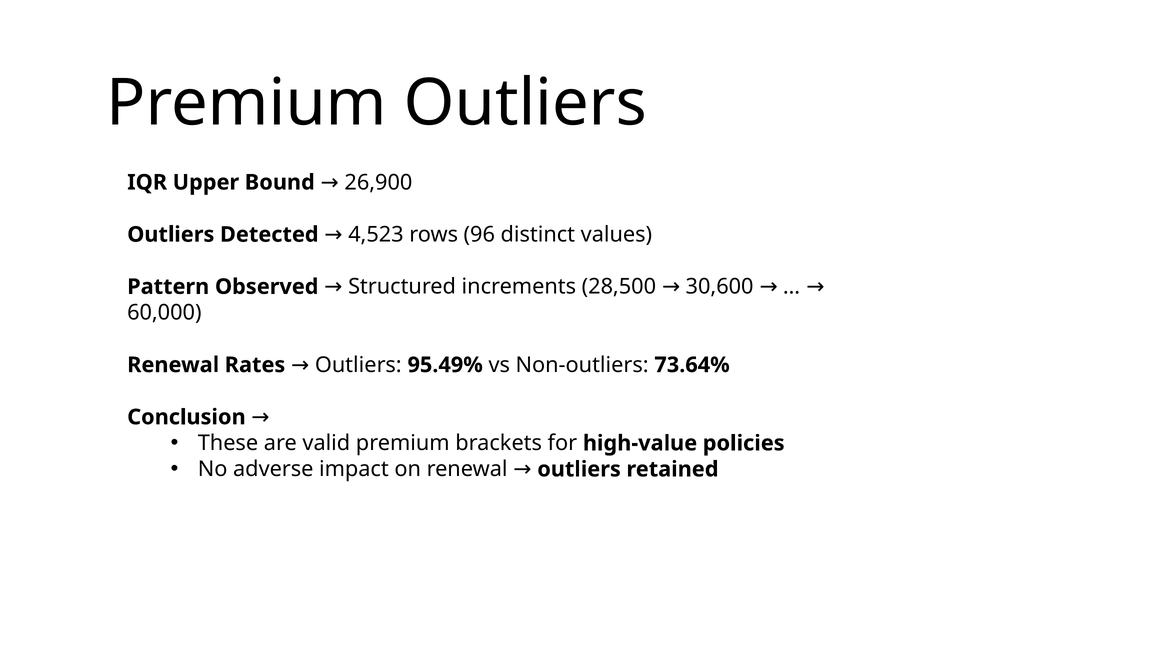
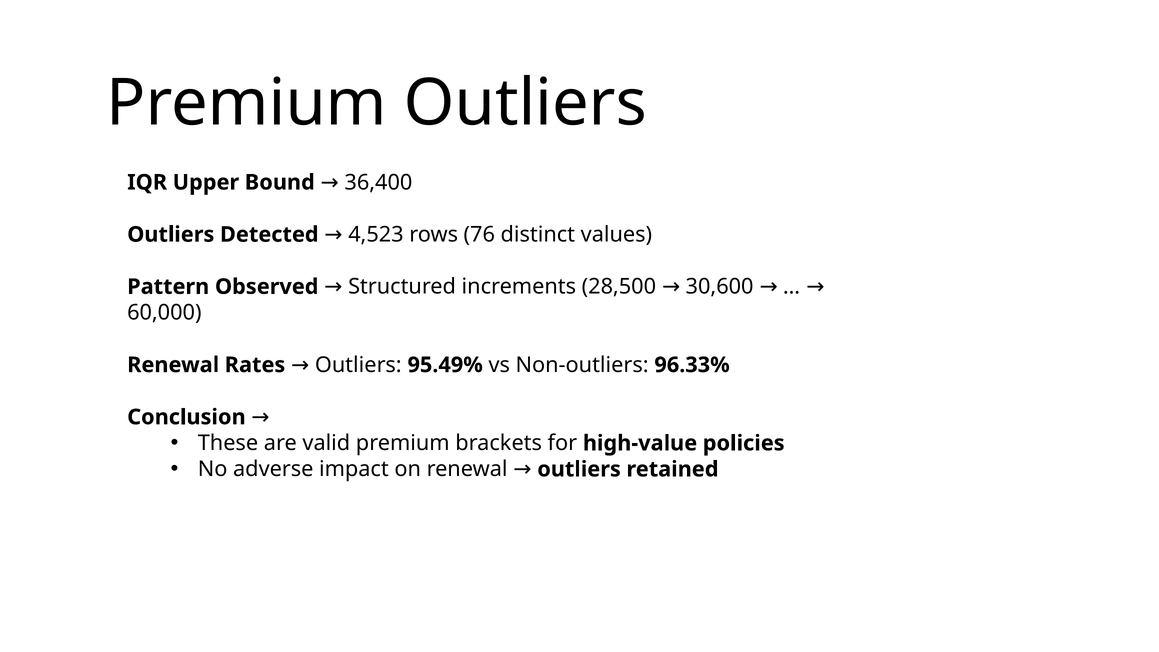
26,900: 26,900 -> 36,400
96: 96 -> 76
73.64%: 73.64% -> 96.33%
